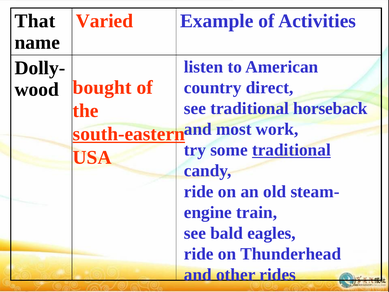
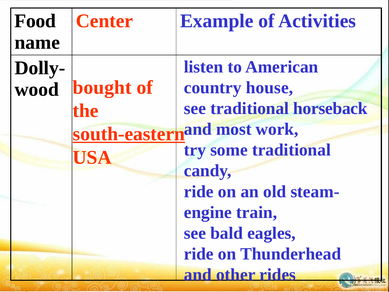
That: That -> Food
Varied: Varied -> Center
direct: direct -> house
traditional at (291, 150) underline: present -> none
